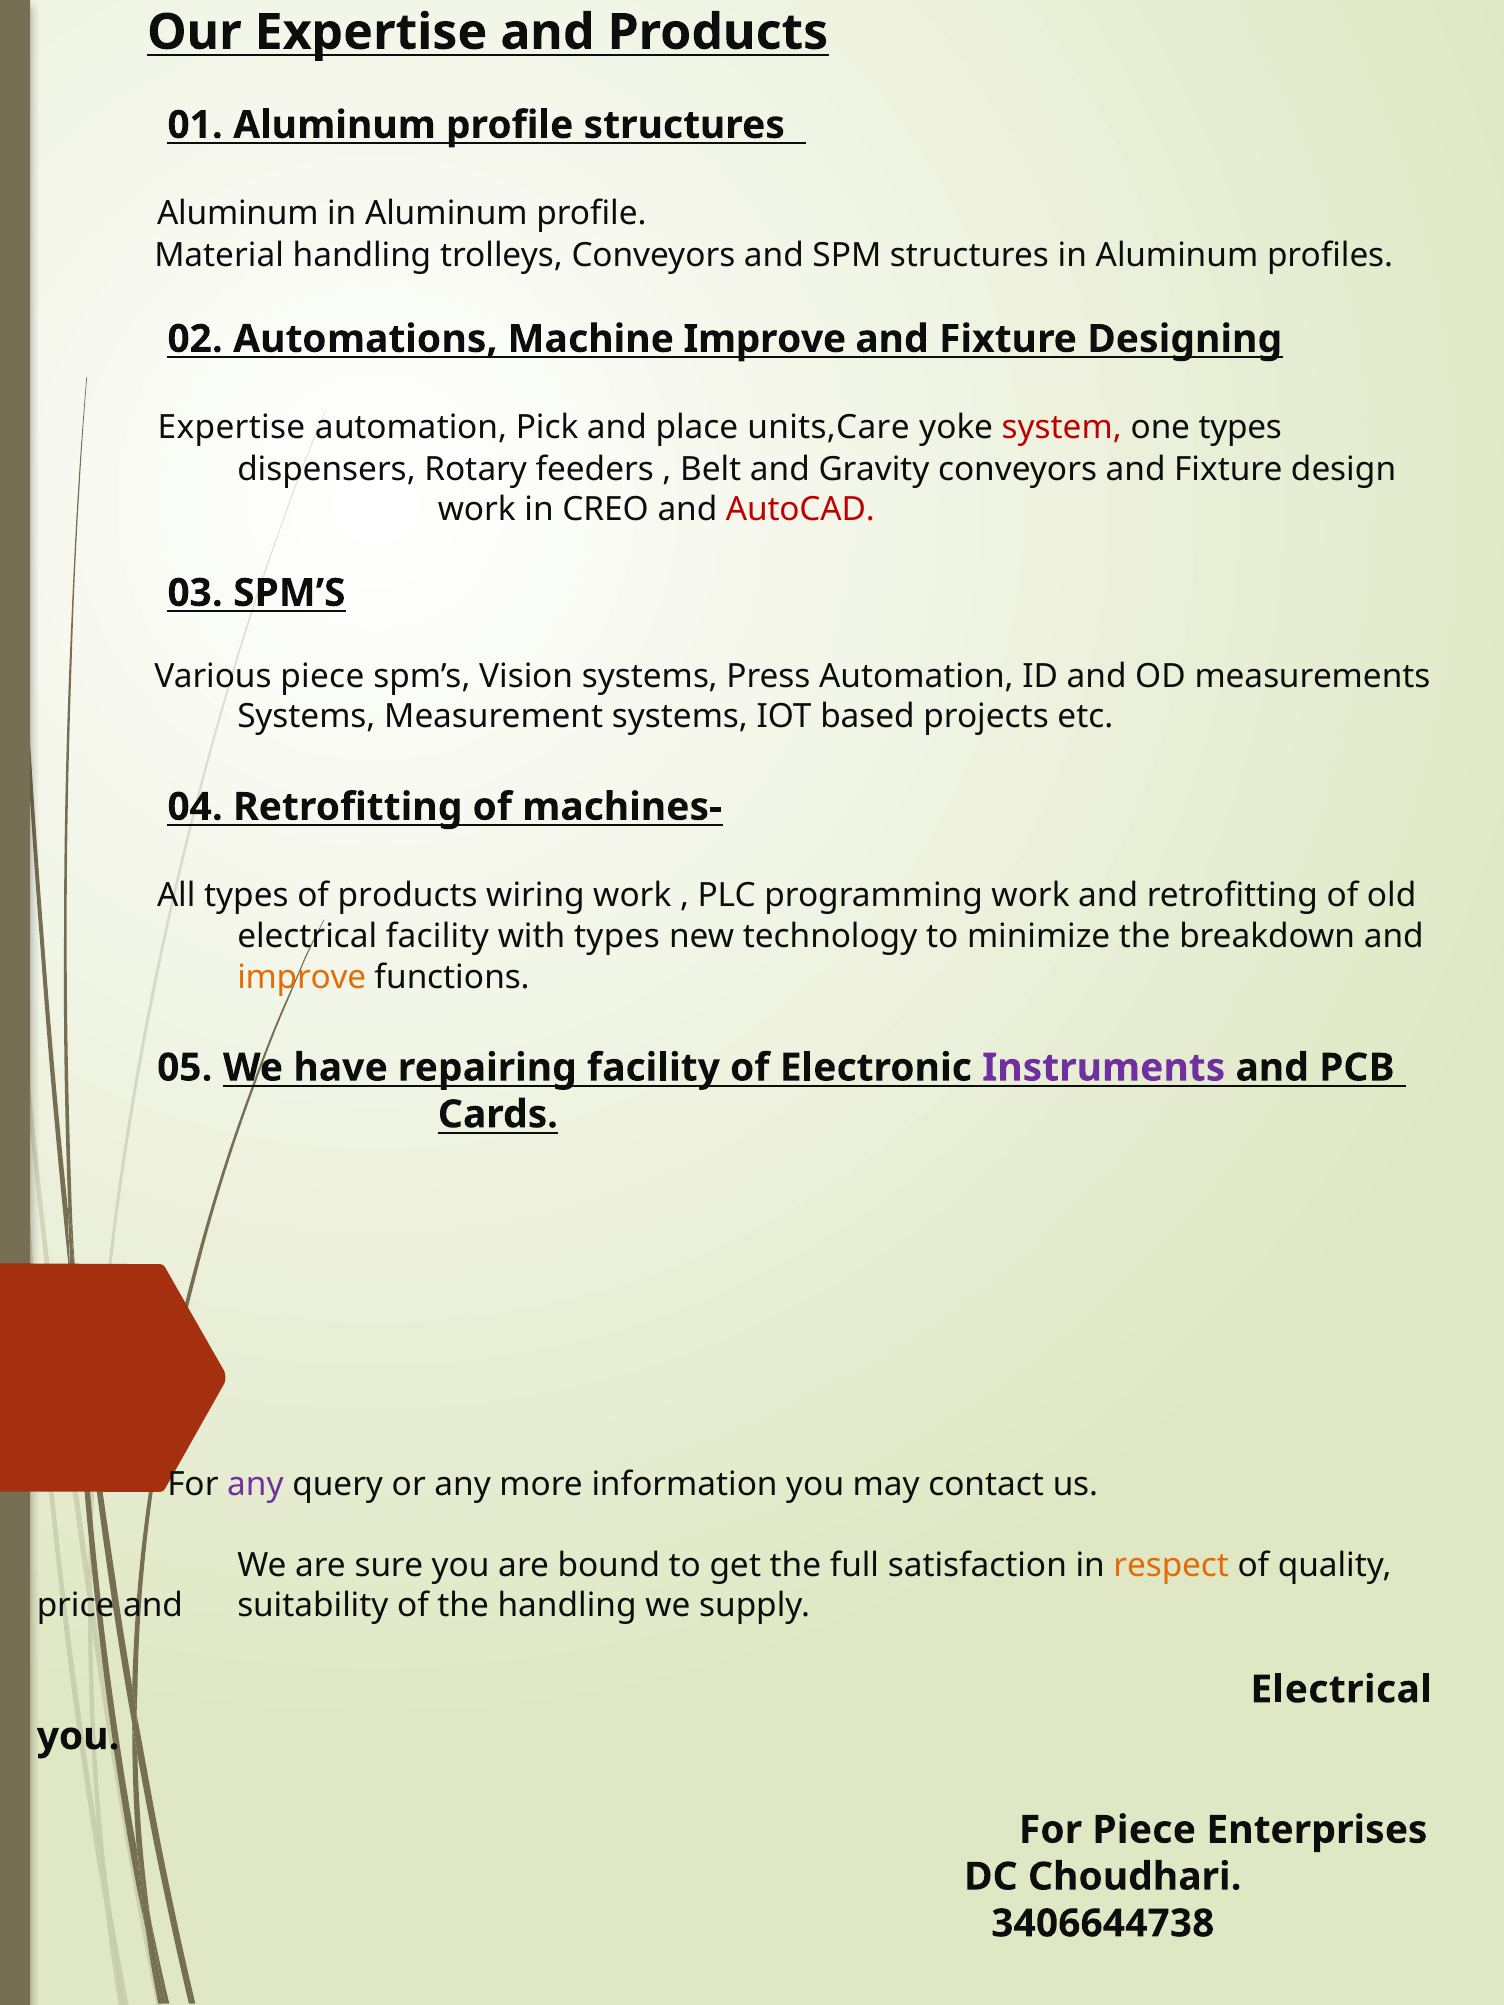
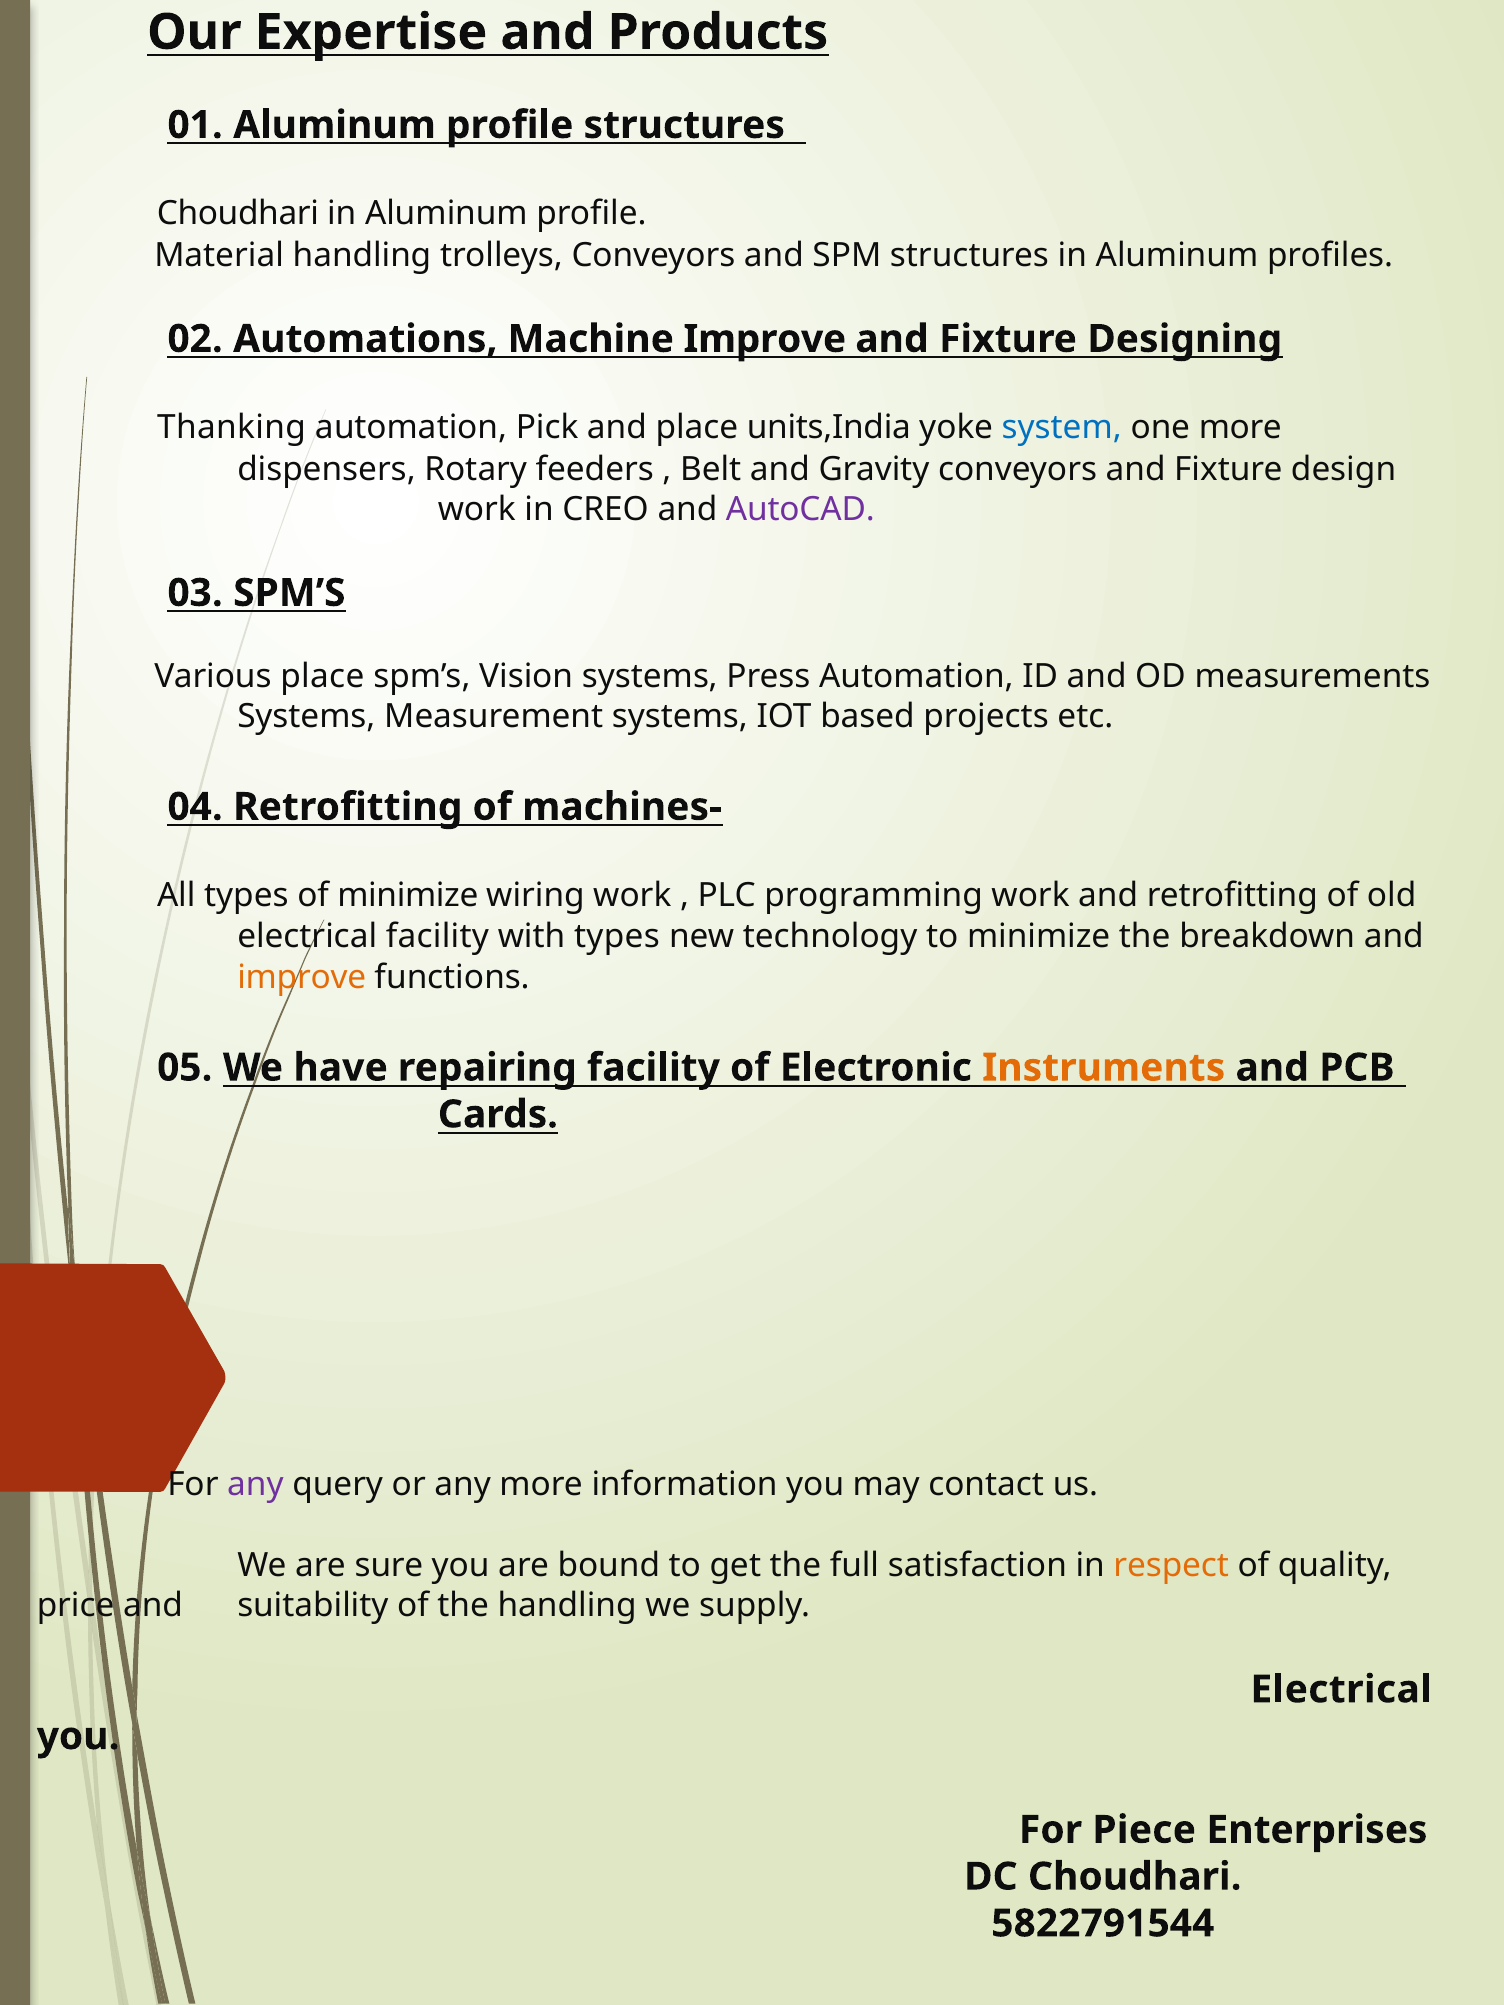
Aluminum at (238, 214): Aluminum -> Choudhari
Expertise at (232, 428): Expertise -> Thanking
units,Care: units,Care -> units,India
system colour: red -> blue
one types: types -> more
AutoCAD colour: red -> purple
Various piece: piece -> place
of products: products -> minimize
Instruments colour: purple -> orange
3406644738: 3406644738 -> 5822791544
